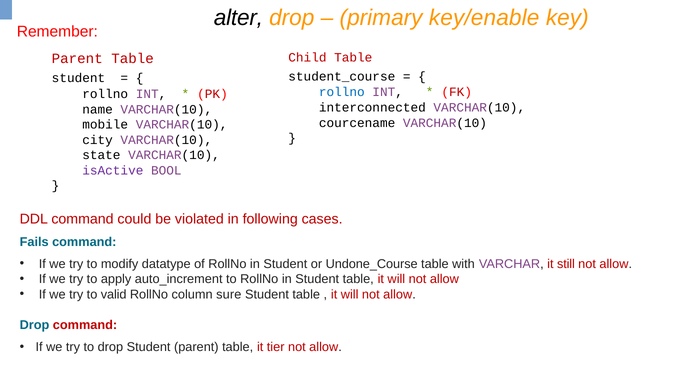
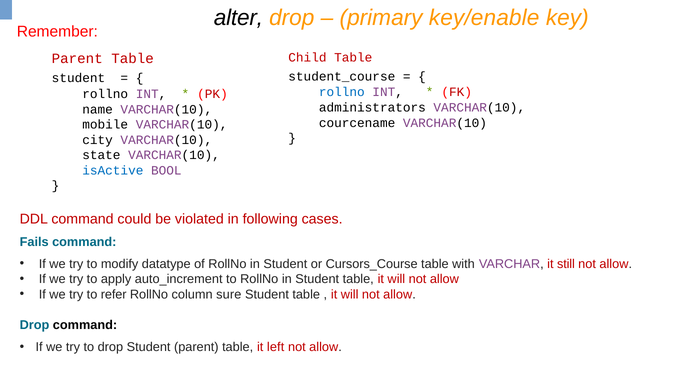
interconnected: interconnected -> administrators
isActive colour: purple -> blue
Undone_Course: Undone_Course -> Cursors_Course
valid: valid -> refer
command at (85, 325) colour: red -> black
tier: tier -> left
